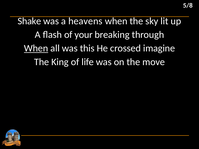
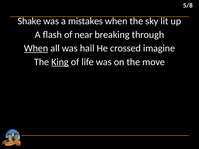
heavens: heavens -> mistakes
your: your -> near
this: this -> hail
King underline: none -> present
